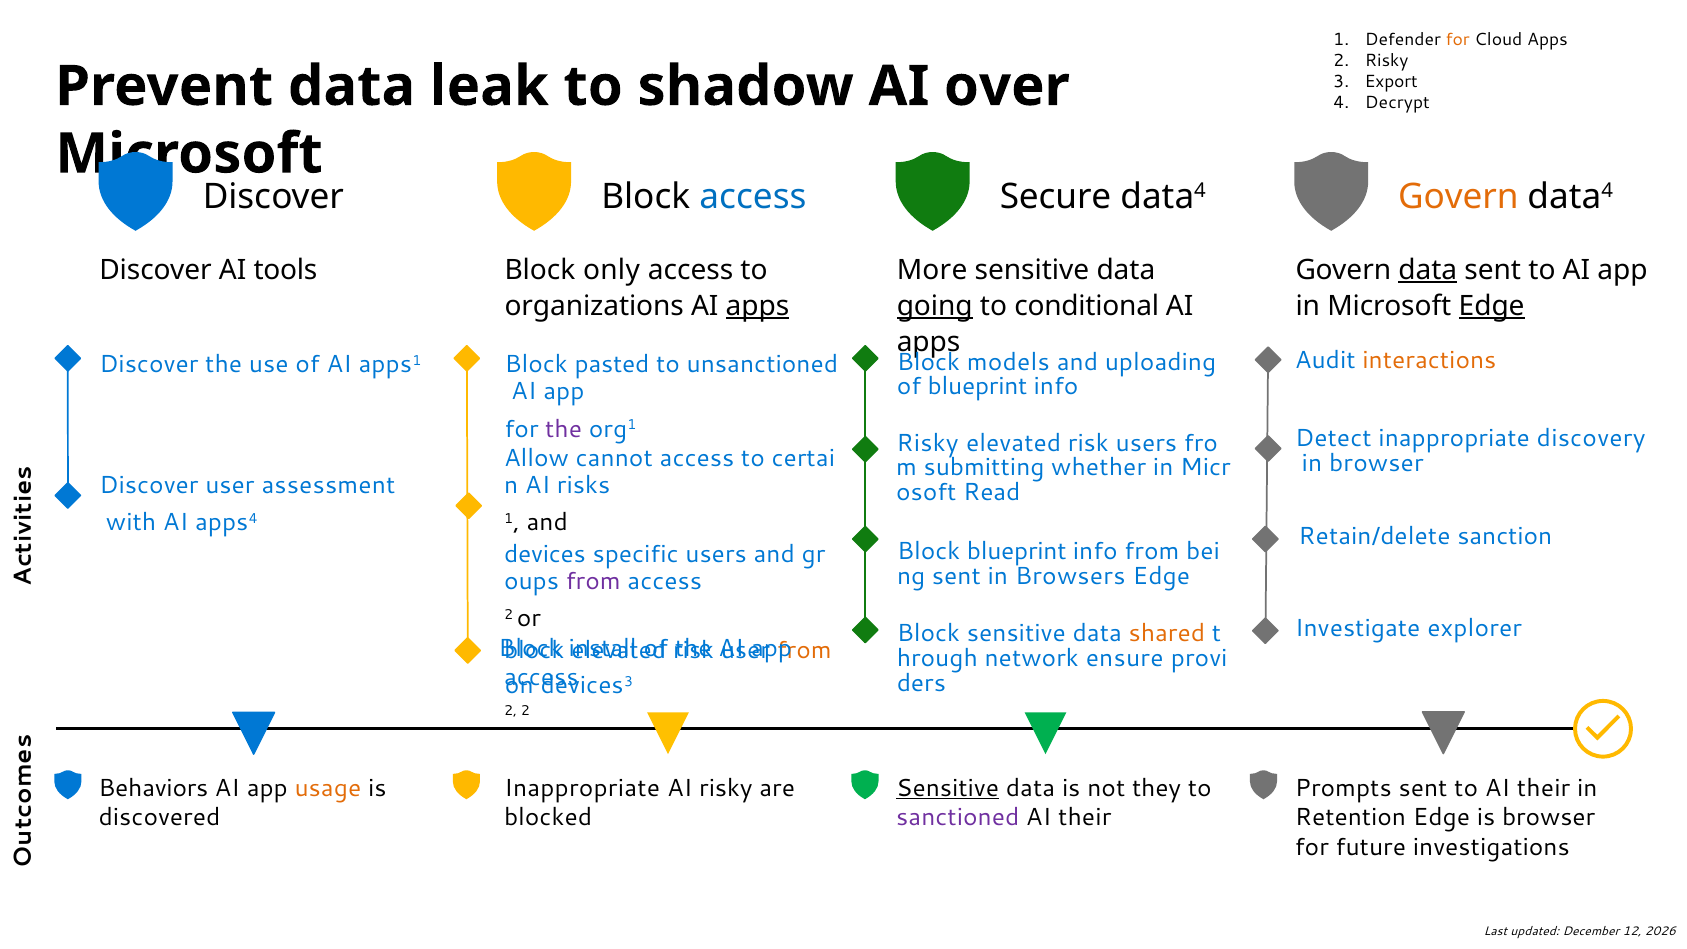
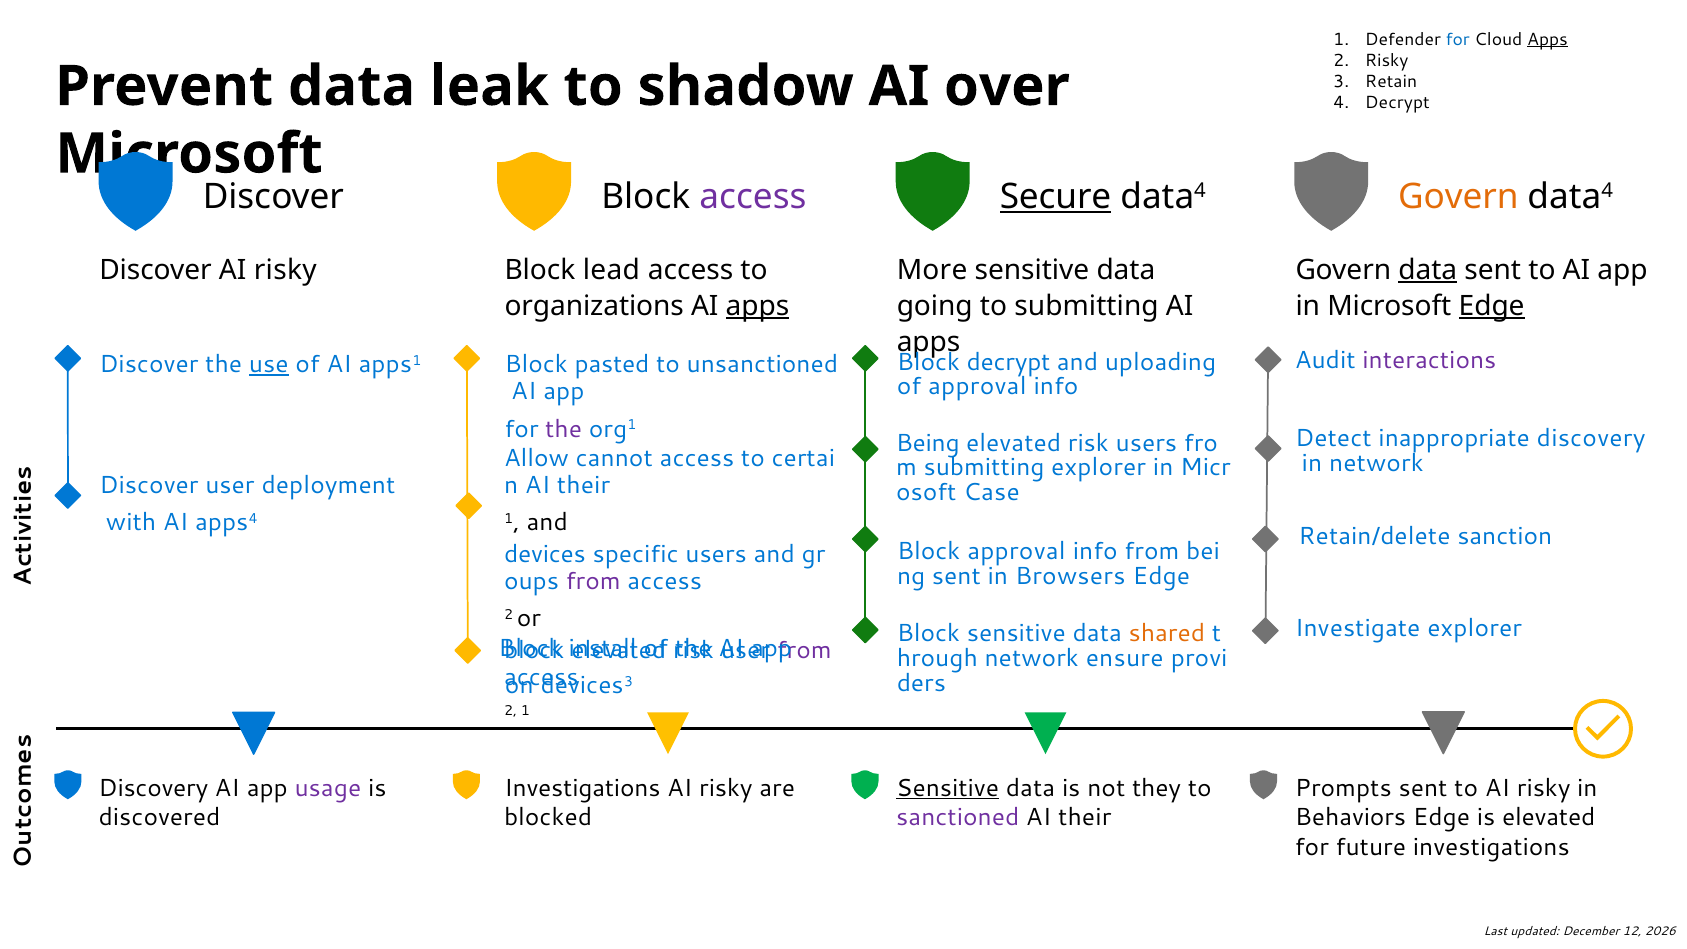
for at (1458, 39) colour: orange -> blue
Apps at (1548, 39) underline: none -> present
Export: Export -> Retain
access at (753, 197) colour: blue -> purple
Secure underline: none -> present
Discover AI tools: tools -> risky
only: only -> lead
going underline: present -> none
to conditional: conditional -> submitting
interactions colour: orange -> purple
models at (1008, 362): models -> decrypt
use underline: none -> present
of blueprint: blueprint -> approval
Risky at (928, 443): Risky -> Being
in browser: browser -> network
submitting whether: whether -> explorer
assessment: assessment -> deployment
risks at (584, 486): risks -> their
Read: Read -> Case
Block blueprint: blueprint -> approval
from at (804, 651) colour: orange -> purple
2 at (525, 711): 2 -> 1
Behaviors at (153, 788): Behaviors -> Discovery
usage colour: orange -> purple
Inappropriate at (582, 788): Inappropriate -> Investigations
to AI their: their -> risky
Retention: Retention -> Behaviors
is browser: browser -> elevated
